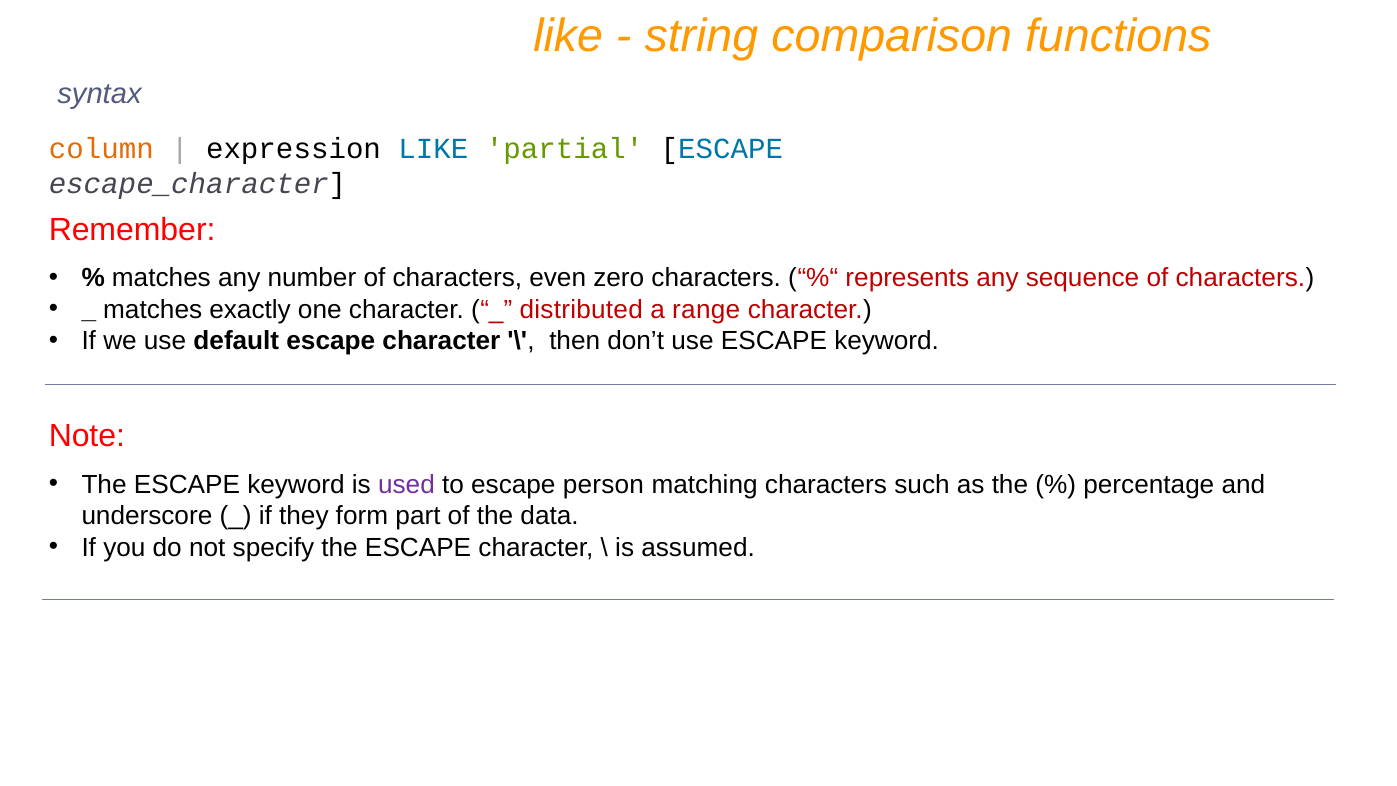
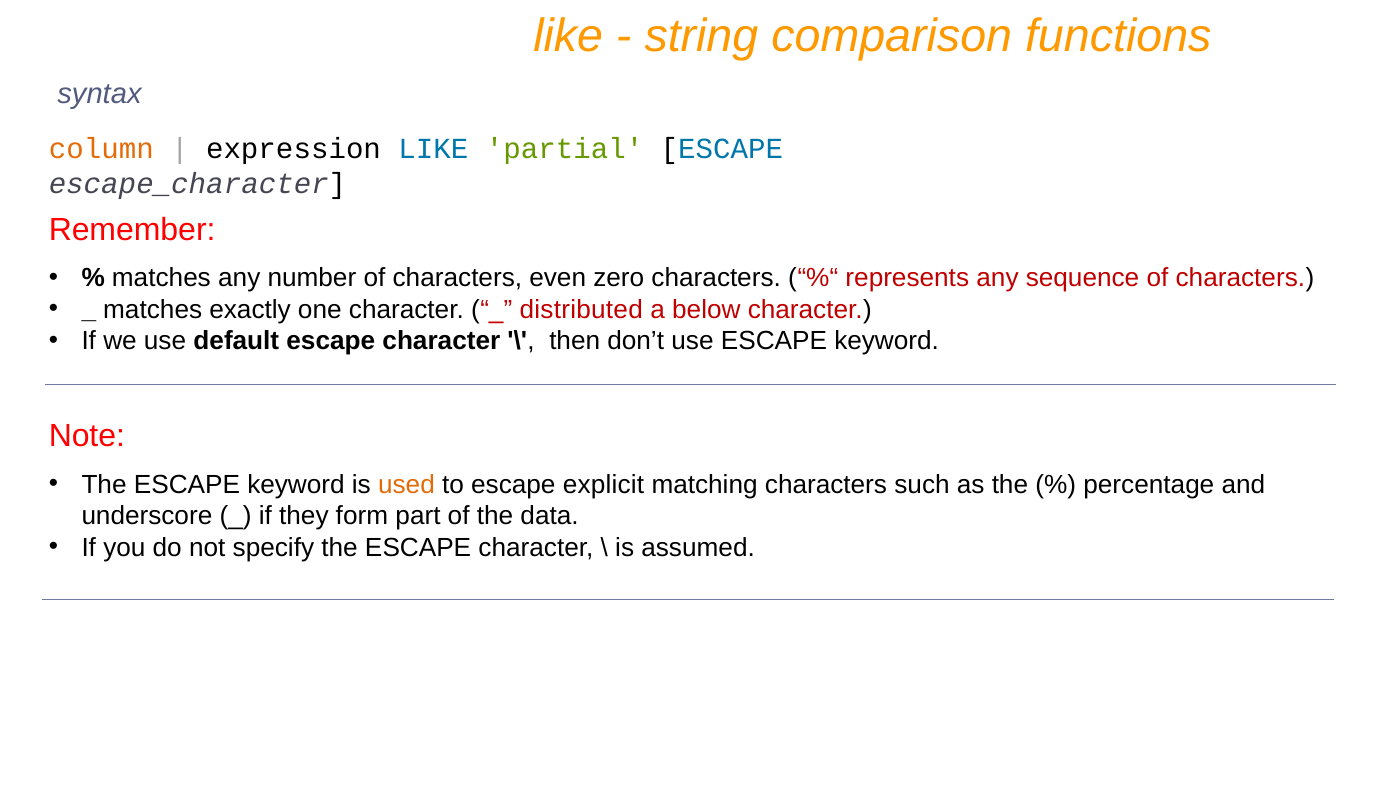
range: range -> below
used colour: purple -> orange
person: person -> explicit
